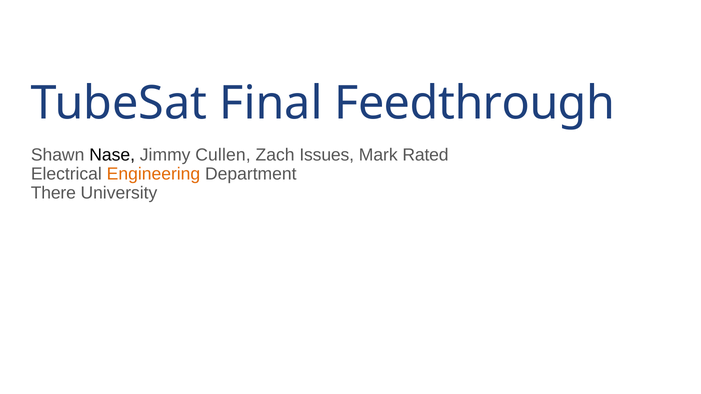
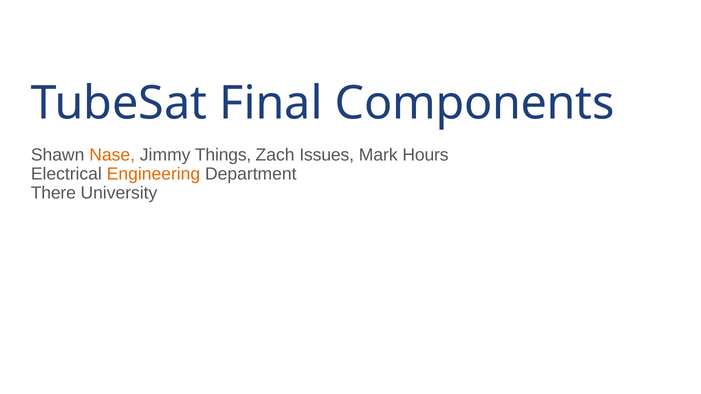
Feedthrough: Feedthrough -> Components
Nase colour: black -> orange
Cullen: Cullen -> Things
Rated: Rated -> Hours
